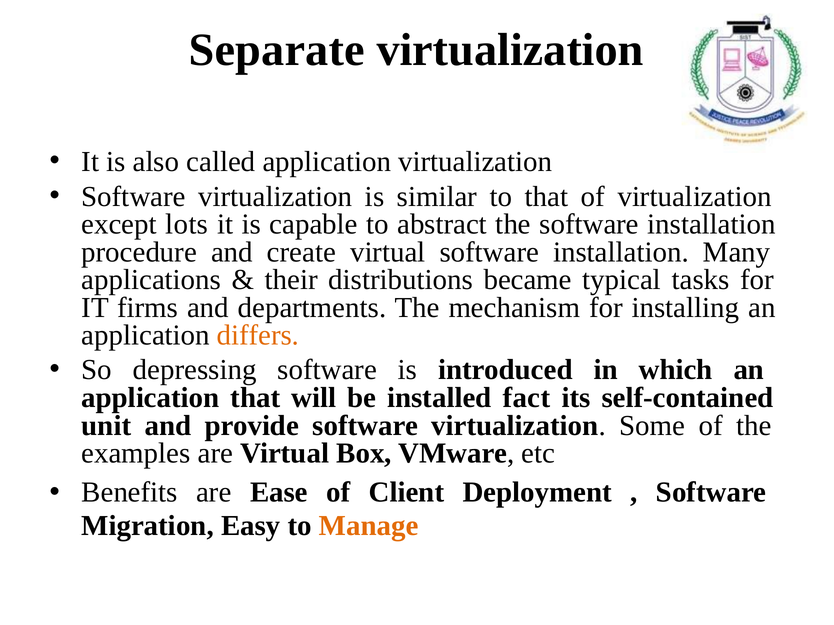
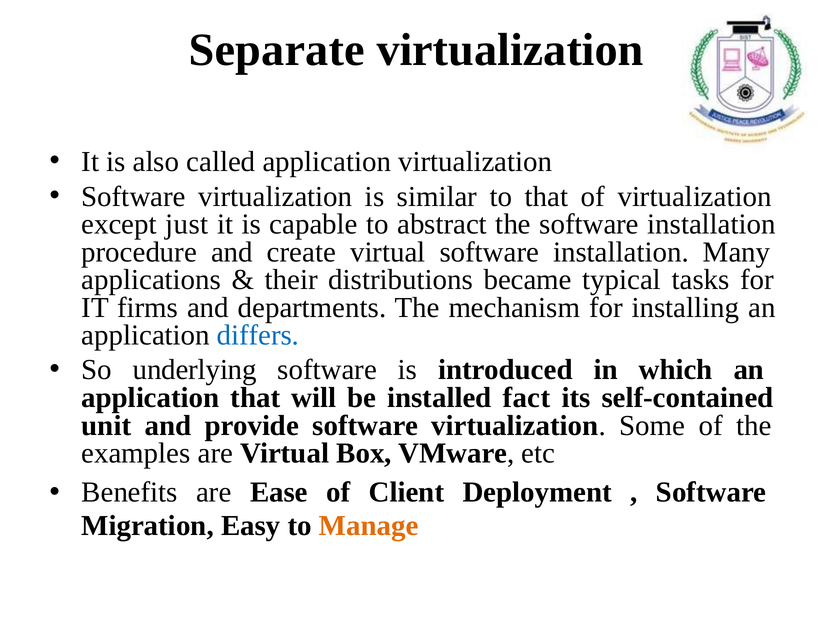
lots: lots -> just
differs colour: orange -> blue
depressing: depressing -> underlying
